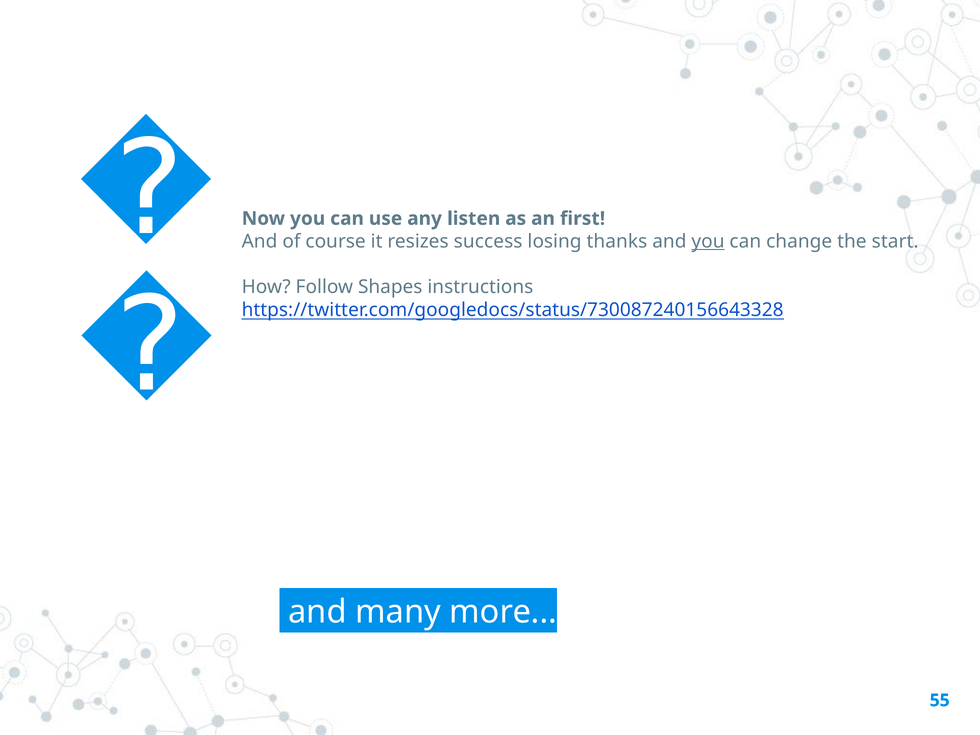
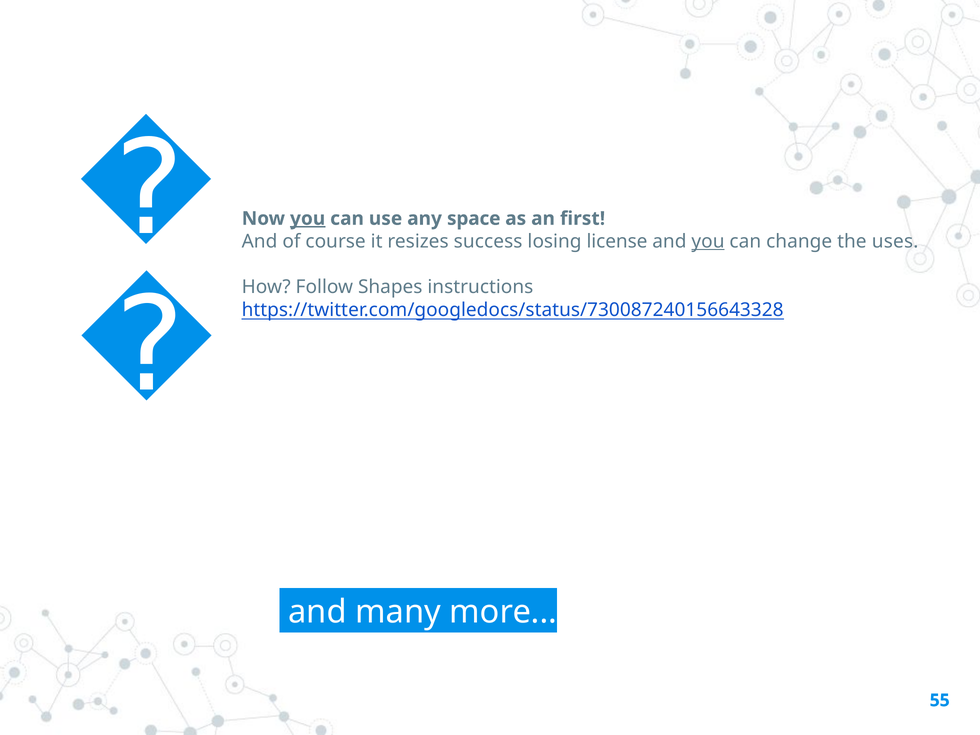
you at (308, 219) underline: none -> present
listen: listen -> space
thanks: thanks -> license
start: start -> uses
